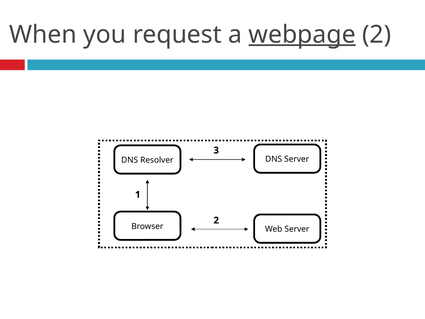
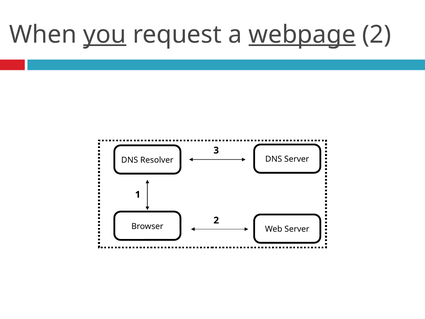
you underline: none -> present
